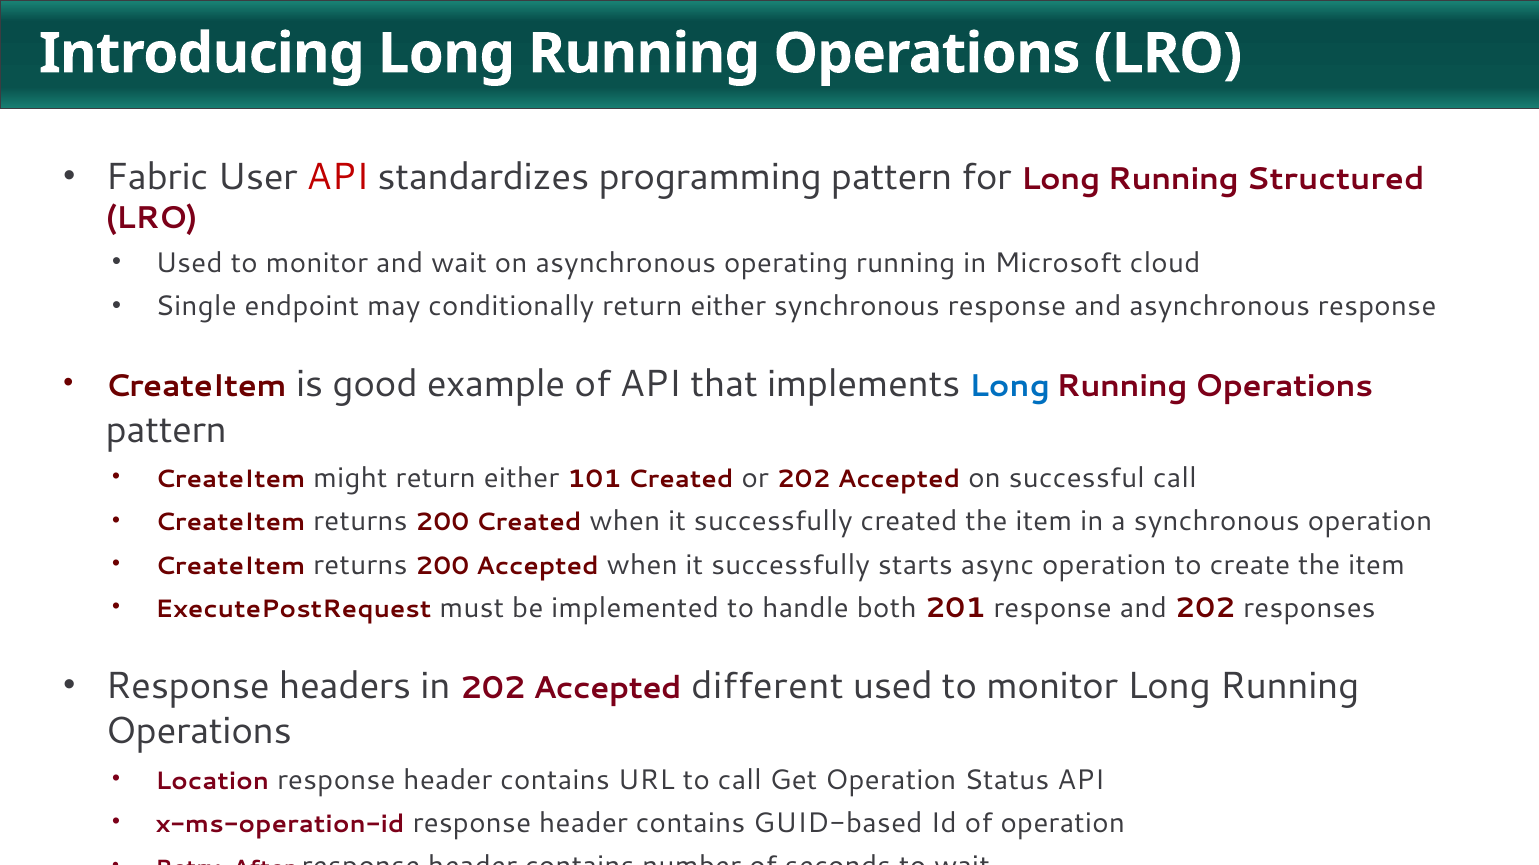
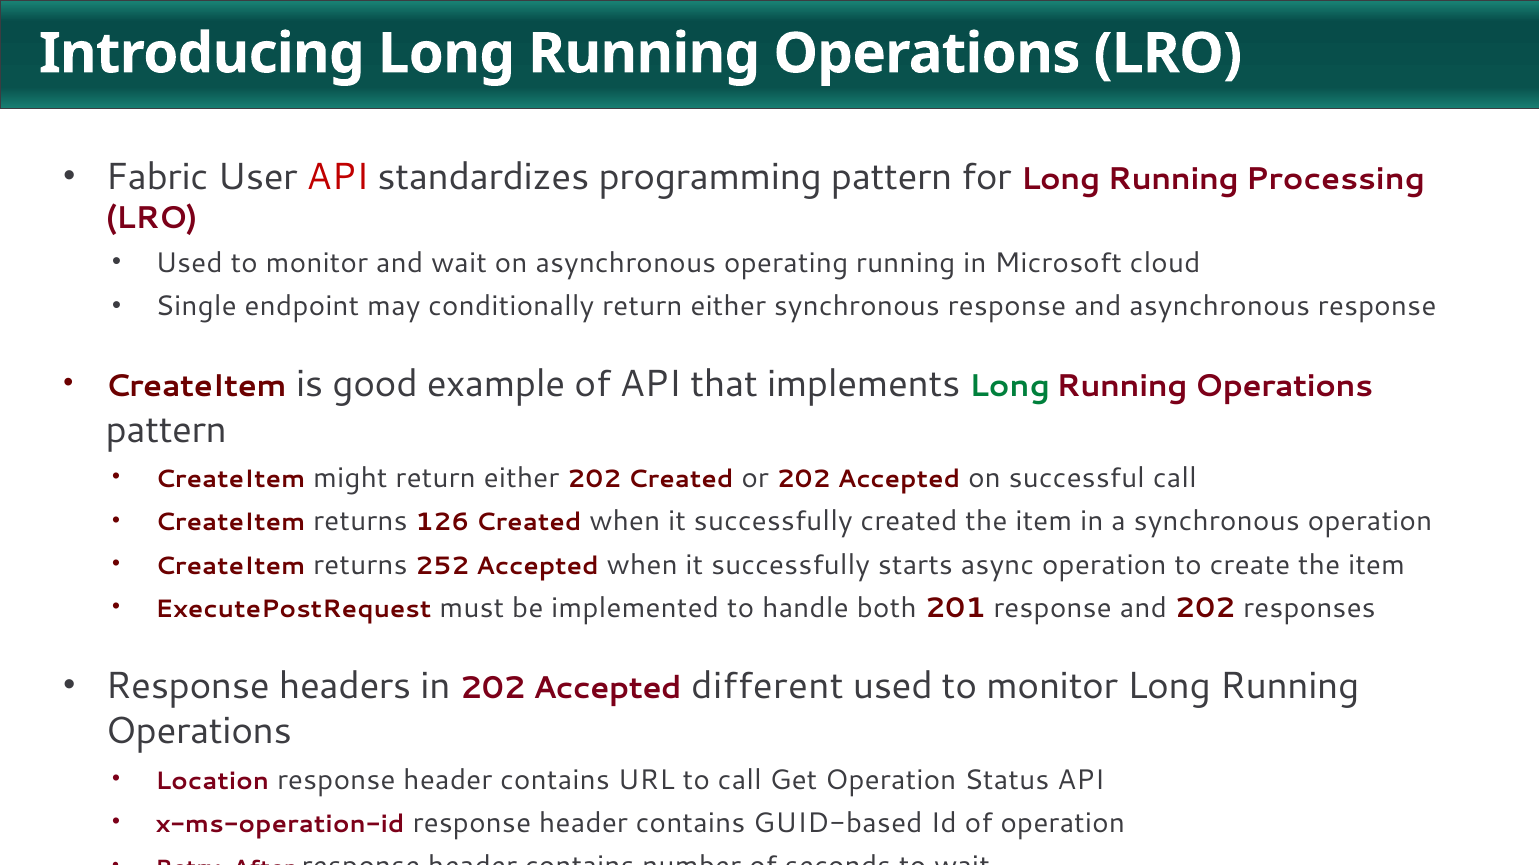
Structured: Structured -> Processing
Long at (1010, 387) colour: blue -> green
either 101: 101 -> 202
200 at (442, 523): 200 -> 126
200 at (442, 566): 200 -> 252
